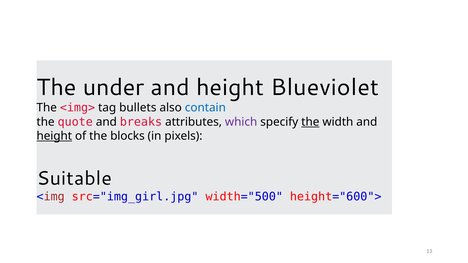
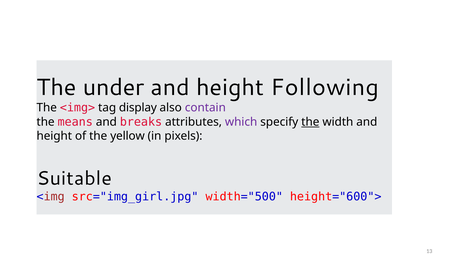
Blueviolet: Blueviolet -> Following
bullets: bullets -> display
contain colour: blue -> purple
quote: quote -> means
height at (54, 136) underline: present -> none
blocks: blocks -> yellow
